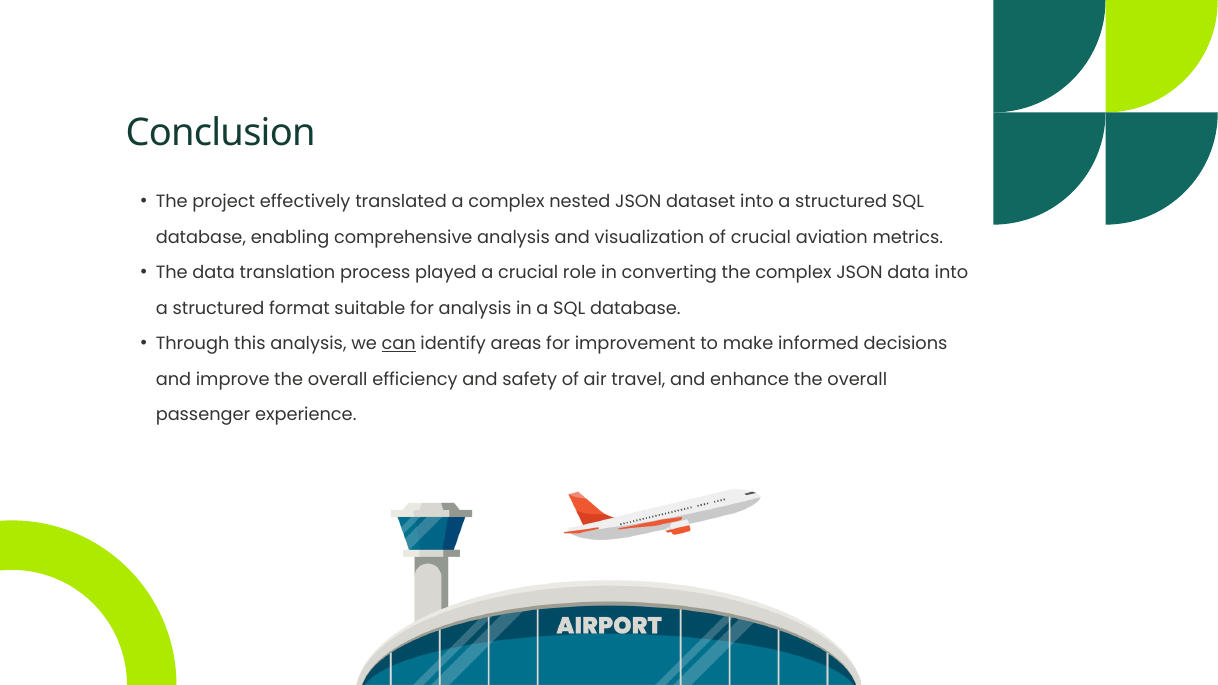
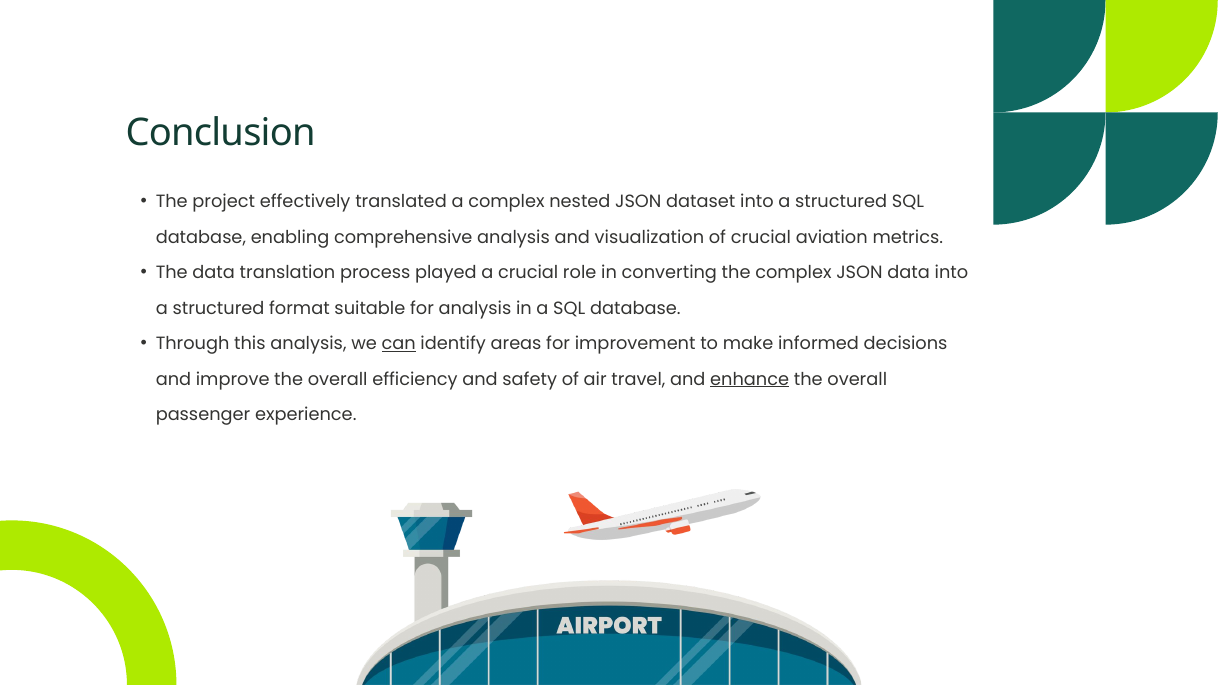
enhance underline: none -> present
